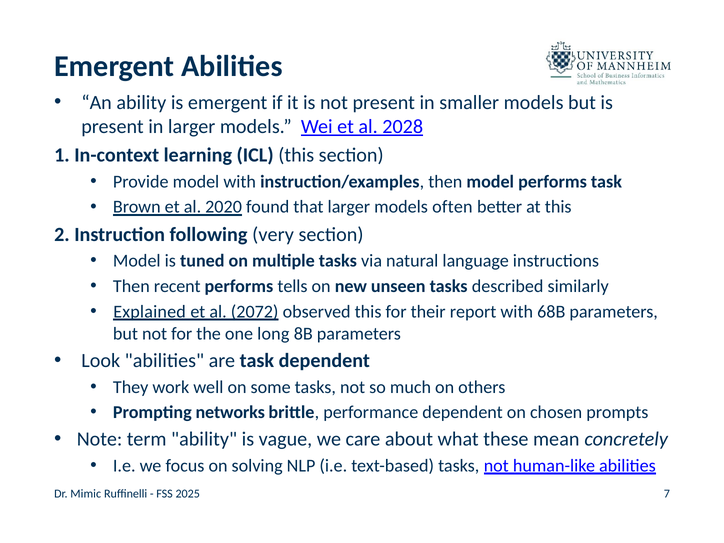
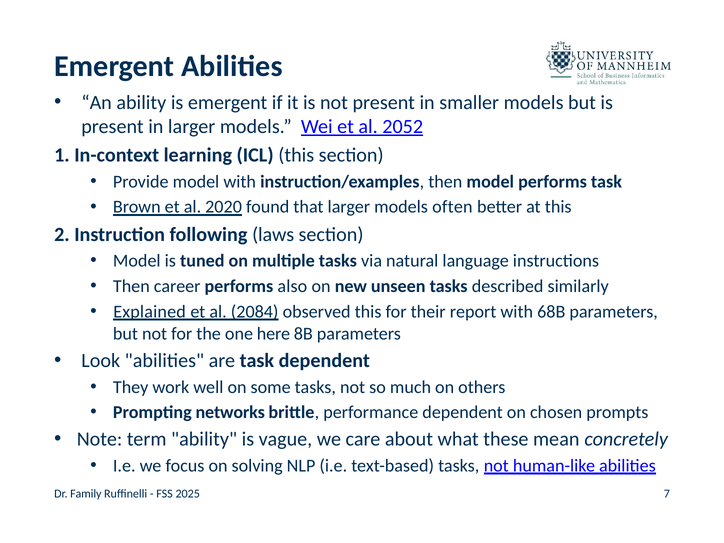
2028: 2028 -> 2052
very: very -> laws
recent: recent -> career
tells: tells -> also
2072: 2072 -> 2084
long: long -> here
Mimic: Mimic -> Family
